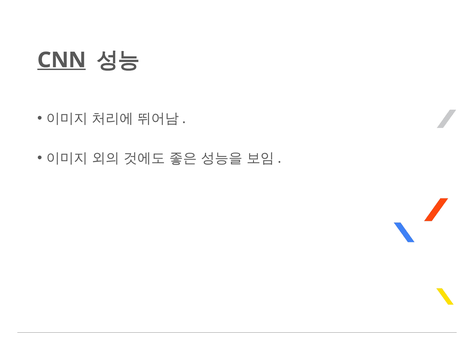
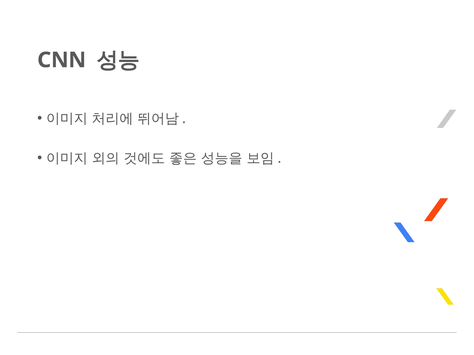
CNN underline: present -> none
